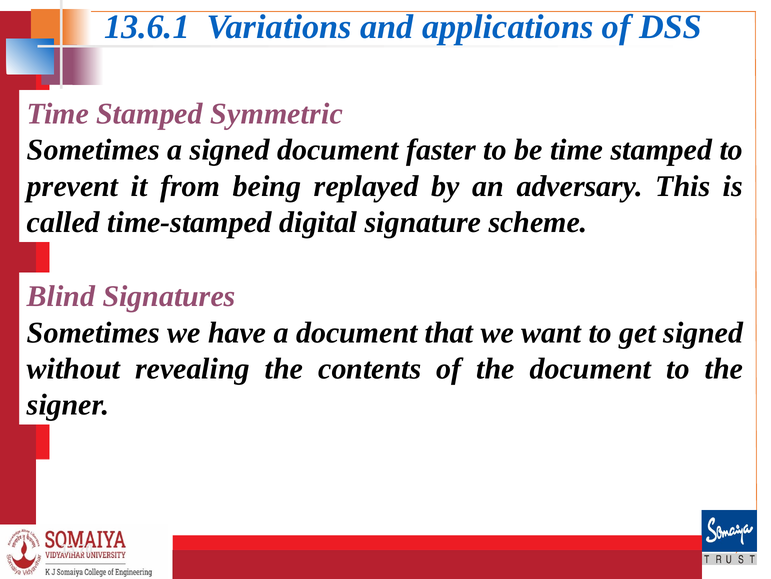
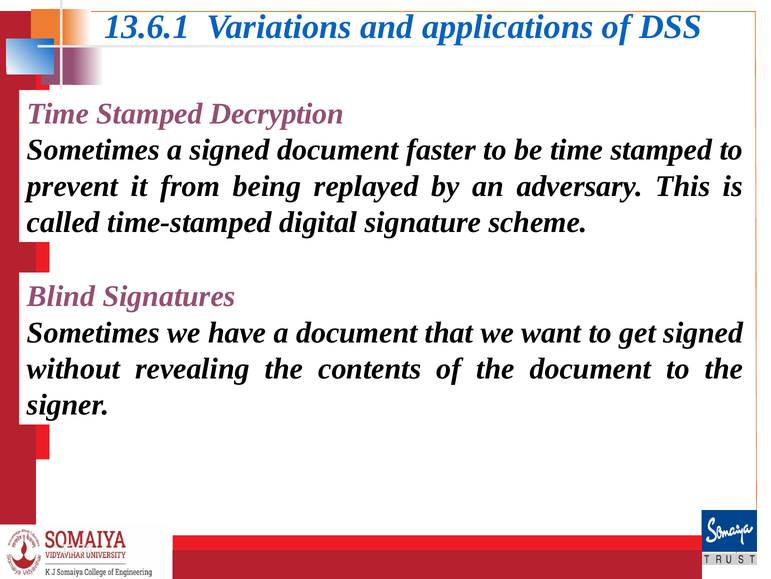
Symmetric: Symmetric -> Decryption
